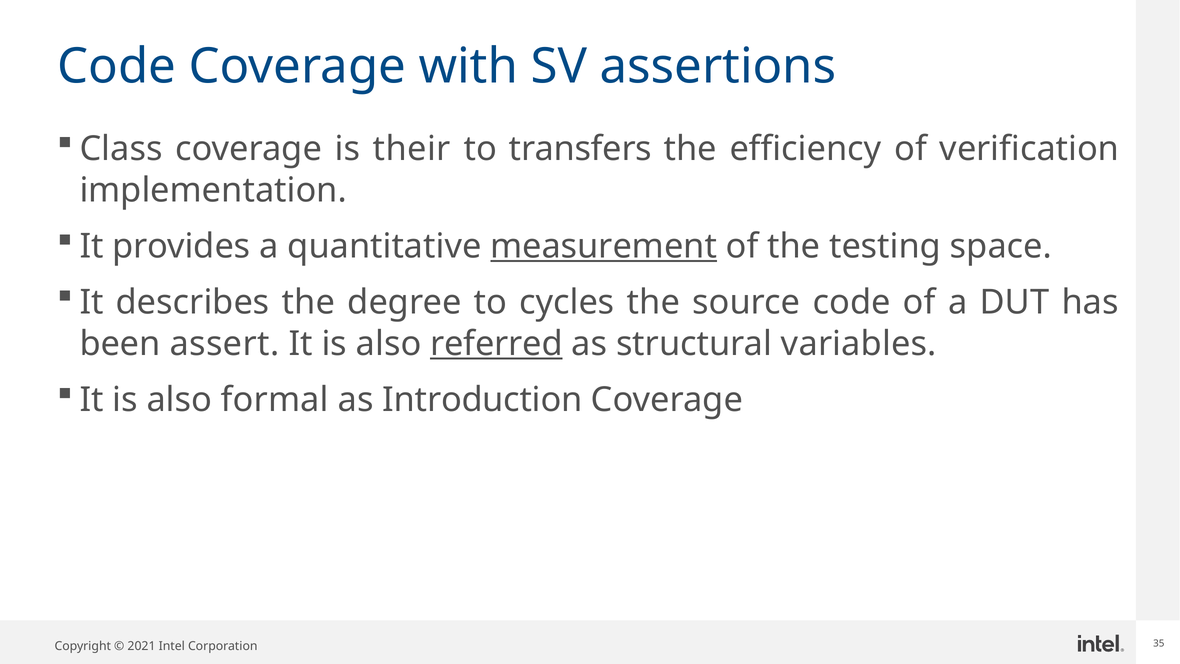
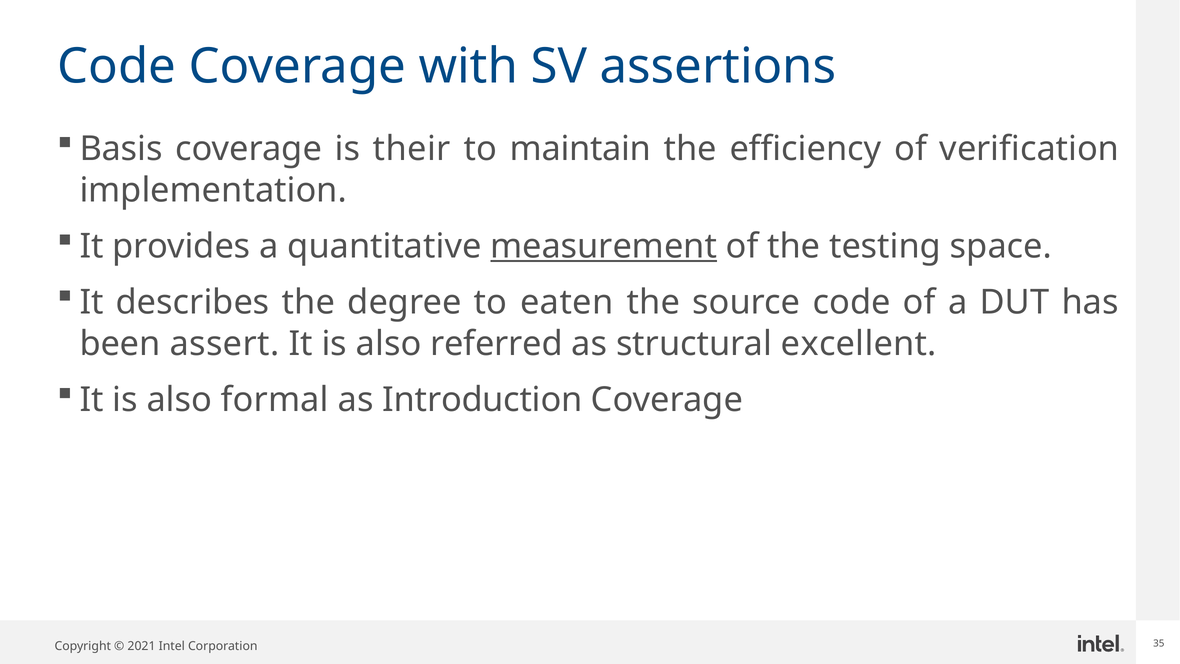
Class: Class -> Basis
transfers: transfers -> maintain
cycles: cycles -> eaten
referred underline: present -> none
variables: variables -> excellent
